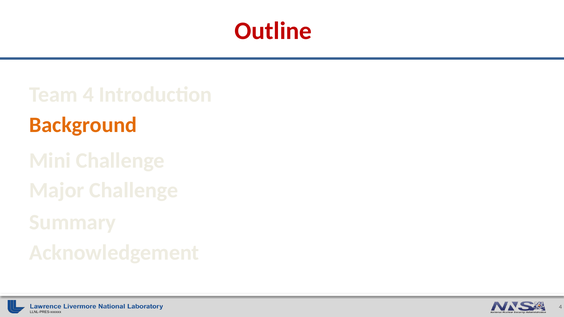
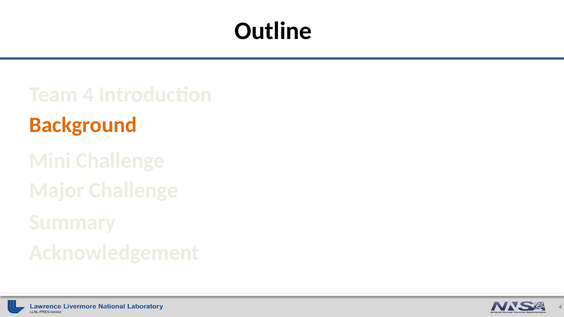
Outline colour: red -> black
